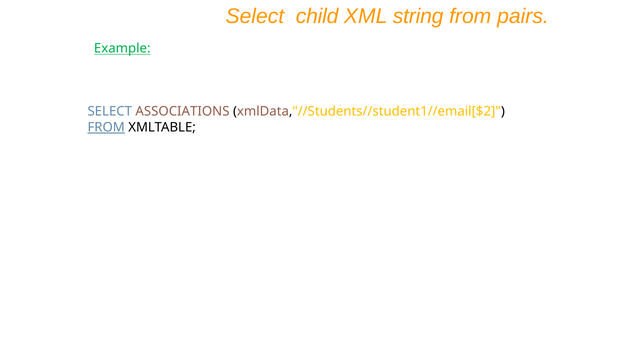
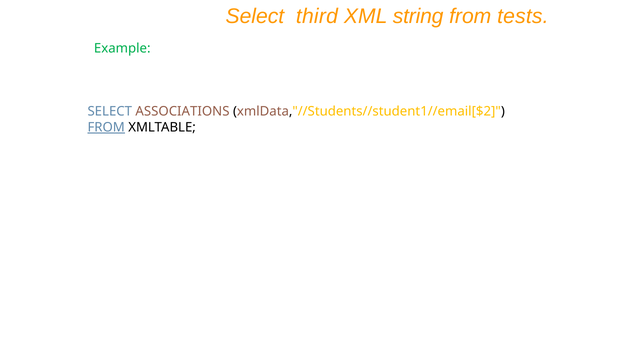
child: child -> third
pairs: pairs -> tests
Example underline: present -> none
